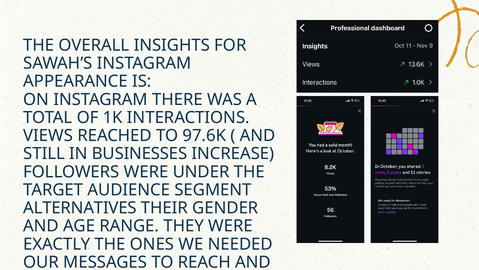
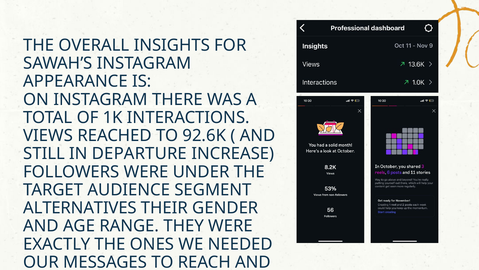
97.6K: 97.6K -> 92.6K
BUSINESSES: BUSINESSES -> DEPARTURE
